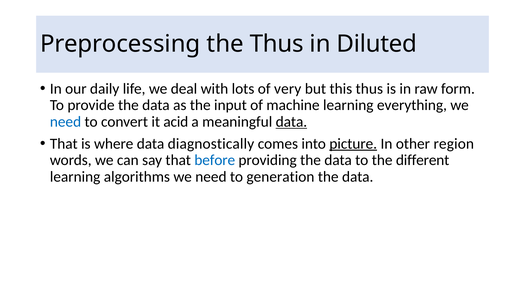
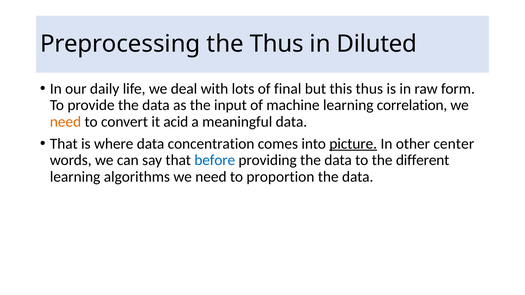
very: very -> final
everything: everything -> correlation
need at (66, 122) colour: blue -> orange
data at (291, 122) underline: present -> none
diagnostically: diagnostically -> concentration
region: region -> center
generation: generation -> proportion
